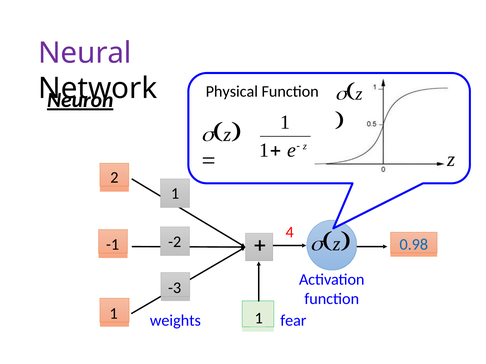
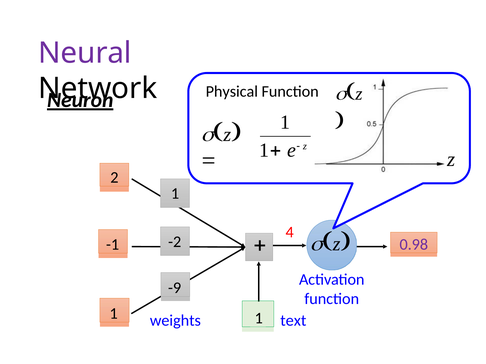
0.98 colour: blue -> purple
-3: -3 -> -9
fear: fear -> text
